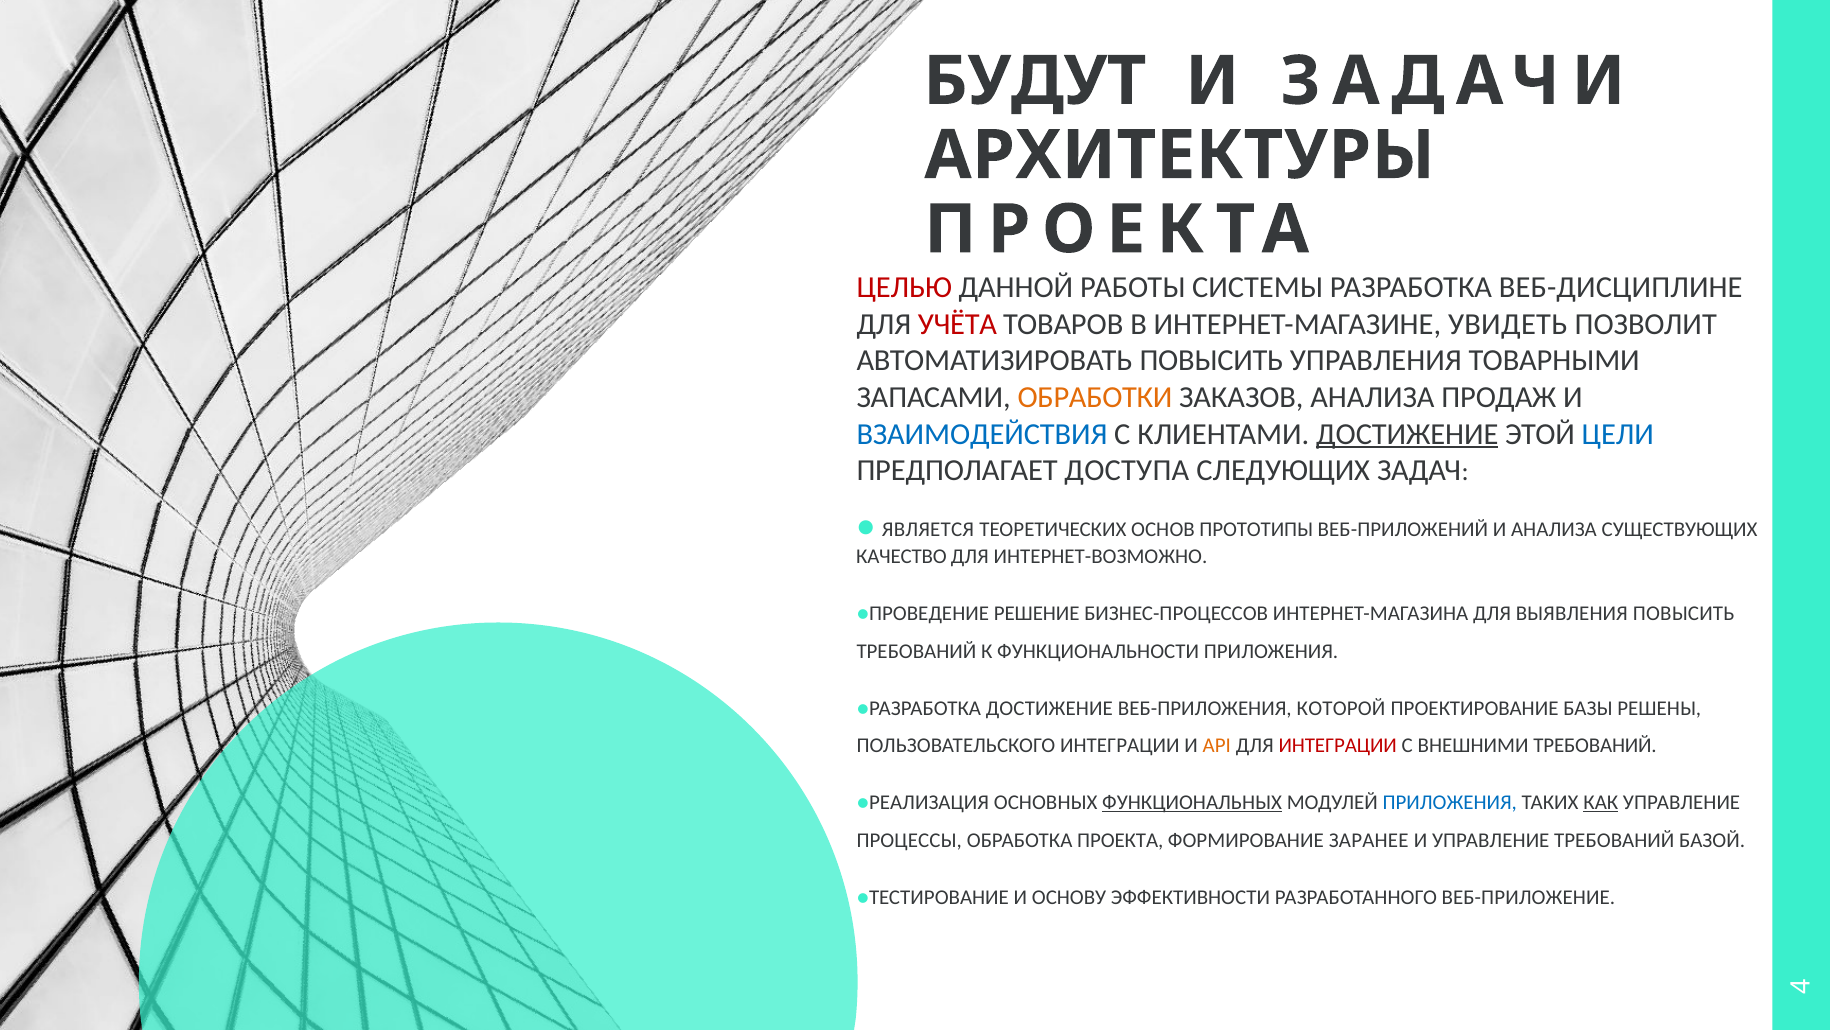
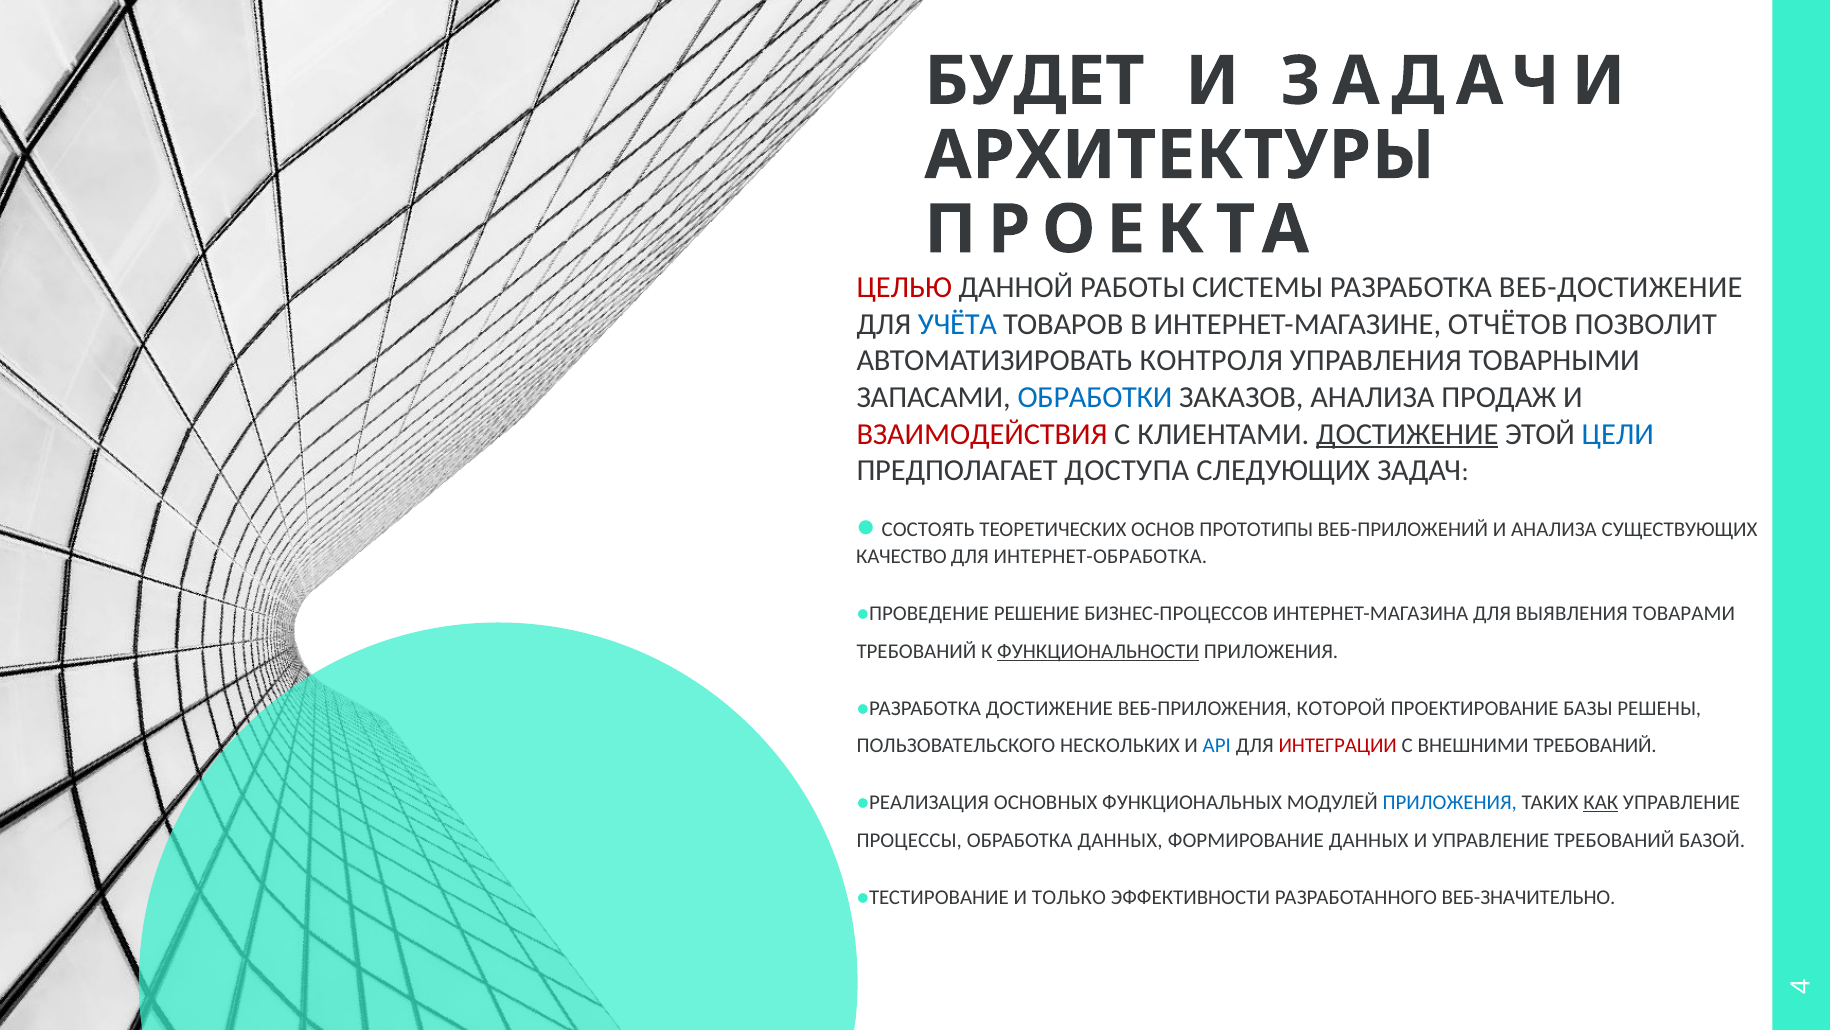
БУДУТ: БУДУТ -> БУДЕТ
ВЕБ-ДИСЦИПЛИНЕ: ВЕБ-ДИСЦИПЛИНЕ -> ВЕБ-ДОСТИЖЕНИЕ
УЧЁТА colour: red -> blue
УВИДЕТЬ: УВИДЕТЬ -> ОТЧЁТОВ
АВТОМАТИЗИРОВАТЬ ПОВЫСИТЬ: ПОВЫСИТЬ -> КОНТРОЛЯ
ОБРАБОТКИ colour: orange -> blue
ВЗАИМОДЕЙСТВИЯ colour: blue -> red
ЯВЛЯЕТСЯ: ЯВЛЯЕТСЯ -> СОСТОЯТЬ
ИНТЕРНЕТ-ВОЗМОЖНО: ИНТЕРНЕТ-ВОЗМОЖНО -> ИНТЕРНЕТ-ОБРАБОТКА
ВЫЯВЛЕНИЯ ПОВЫСИТЬ: ПОВЫСИТЬ -> ТОВАРАМИ
ФУНКЦИОНАЛЬНОСТИ underline: none -> present
ПОЛЬЗОВАТЕЛЬСКОГО ИНТЕГРАЦИИ: ИНТЕГРАЦИИ -> НЕСКОЛЬКИХ
API colour: orange -> blue
ФУНКЦИОНАЛЬНЫХ underline: present -> none
ОБРАБОТКА ПРОЕКТА: ПРОЕКТА -> ДАННЫХ
ФОРМИРОВАНИЕ ЗАРАНЕЕ: ЗАРАНЕЕ -> ДАННЫХ
ОСНОВУ: ОСНОВУ -> ТОЛЬКО
ВЕБ-ПРИЛОЖЕНИЕ: ВЕБ-ПРИЛОЖЕНИЕ -> ВЕБ-ЗНАЧИТЕЛЬНО
